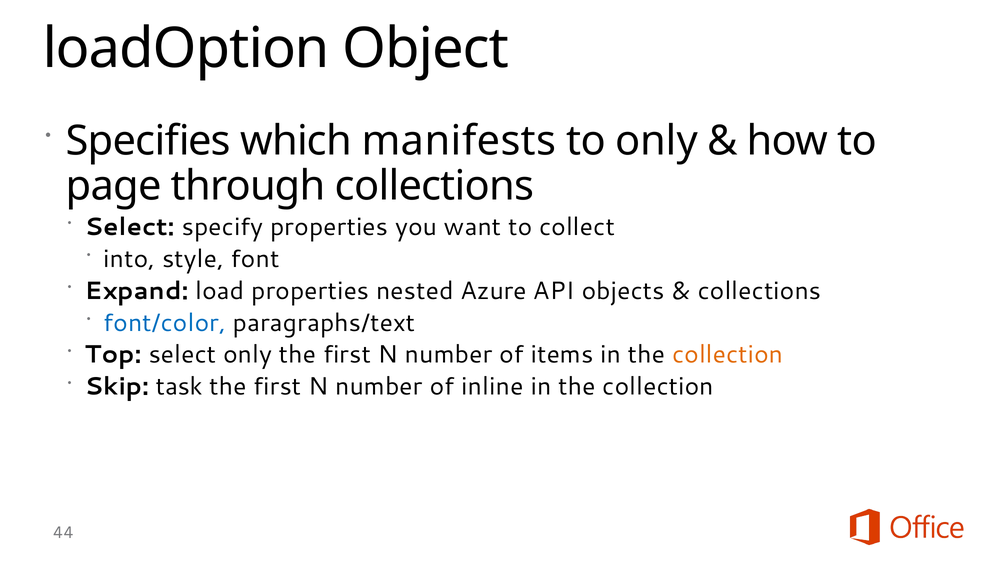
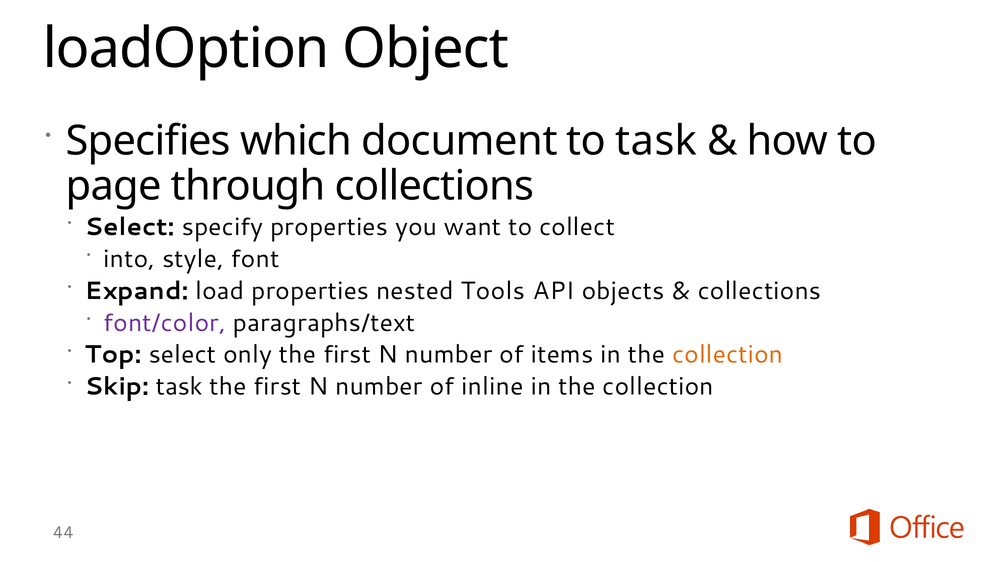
manifests: manifests -> document
to only: only -> task
Azure: Azure -> Tools
font/color colour: blue -> purple
